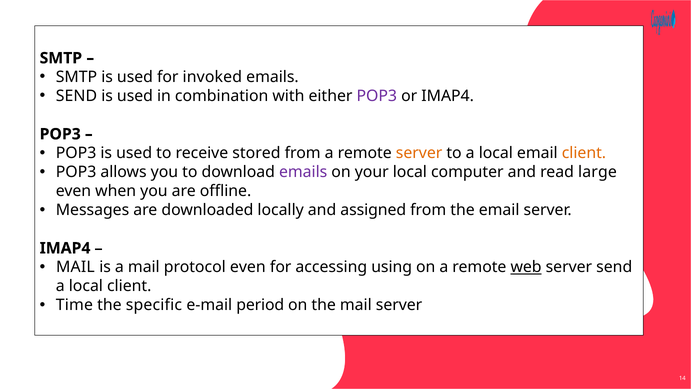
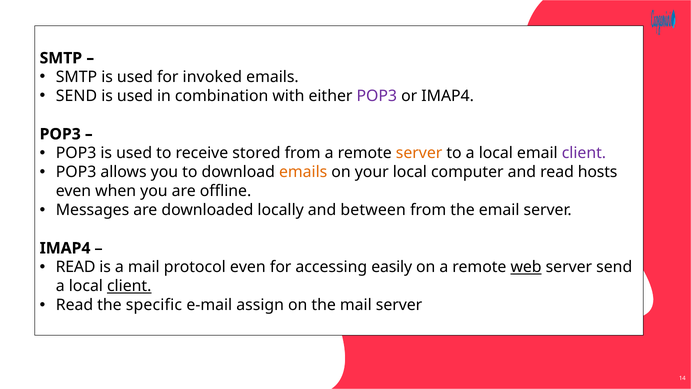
client at (584, 153) colour: orange -> purple
emails at (303, 172) colour: purple -> orange
large: large -> hosts
assigned: assigned -> between
MAIL at (75, 267): MAIL -> READ
using: using -> easily
client at (129, 286) underline: none -> present
Time at (74, 305): Time -> Read
period: period -> assign
